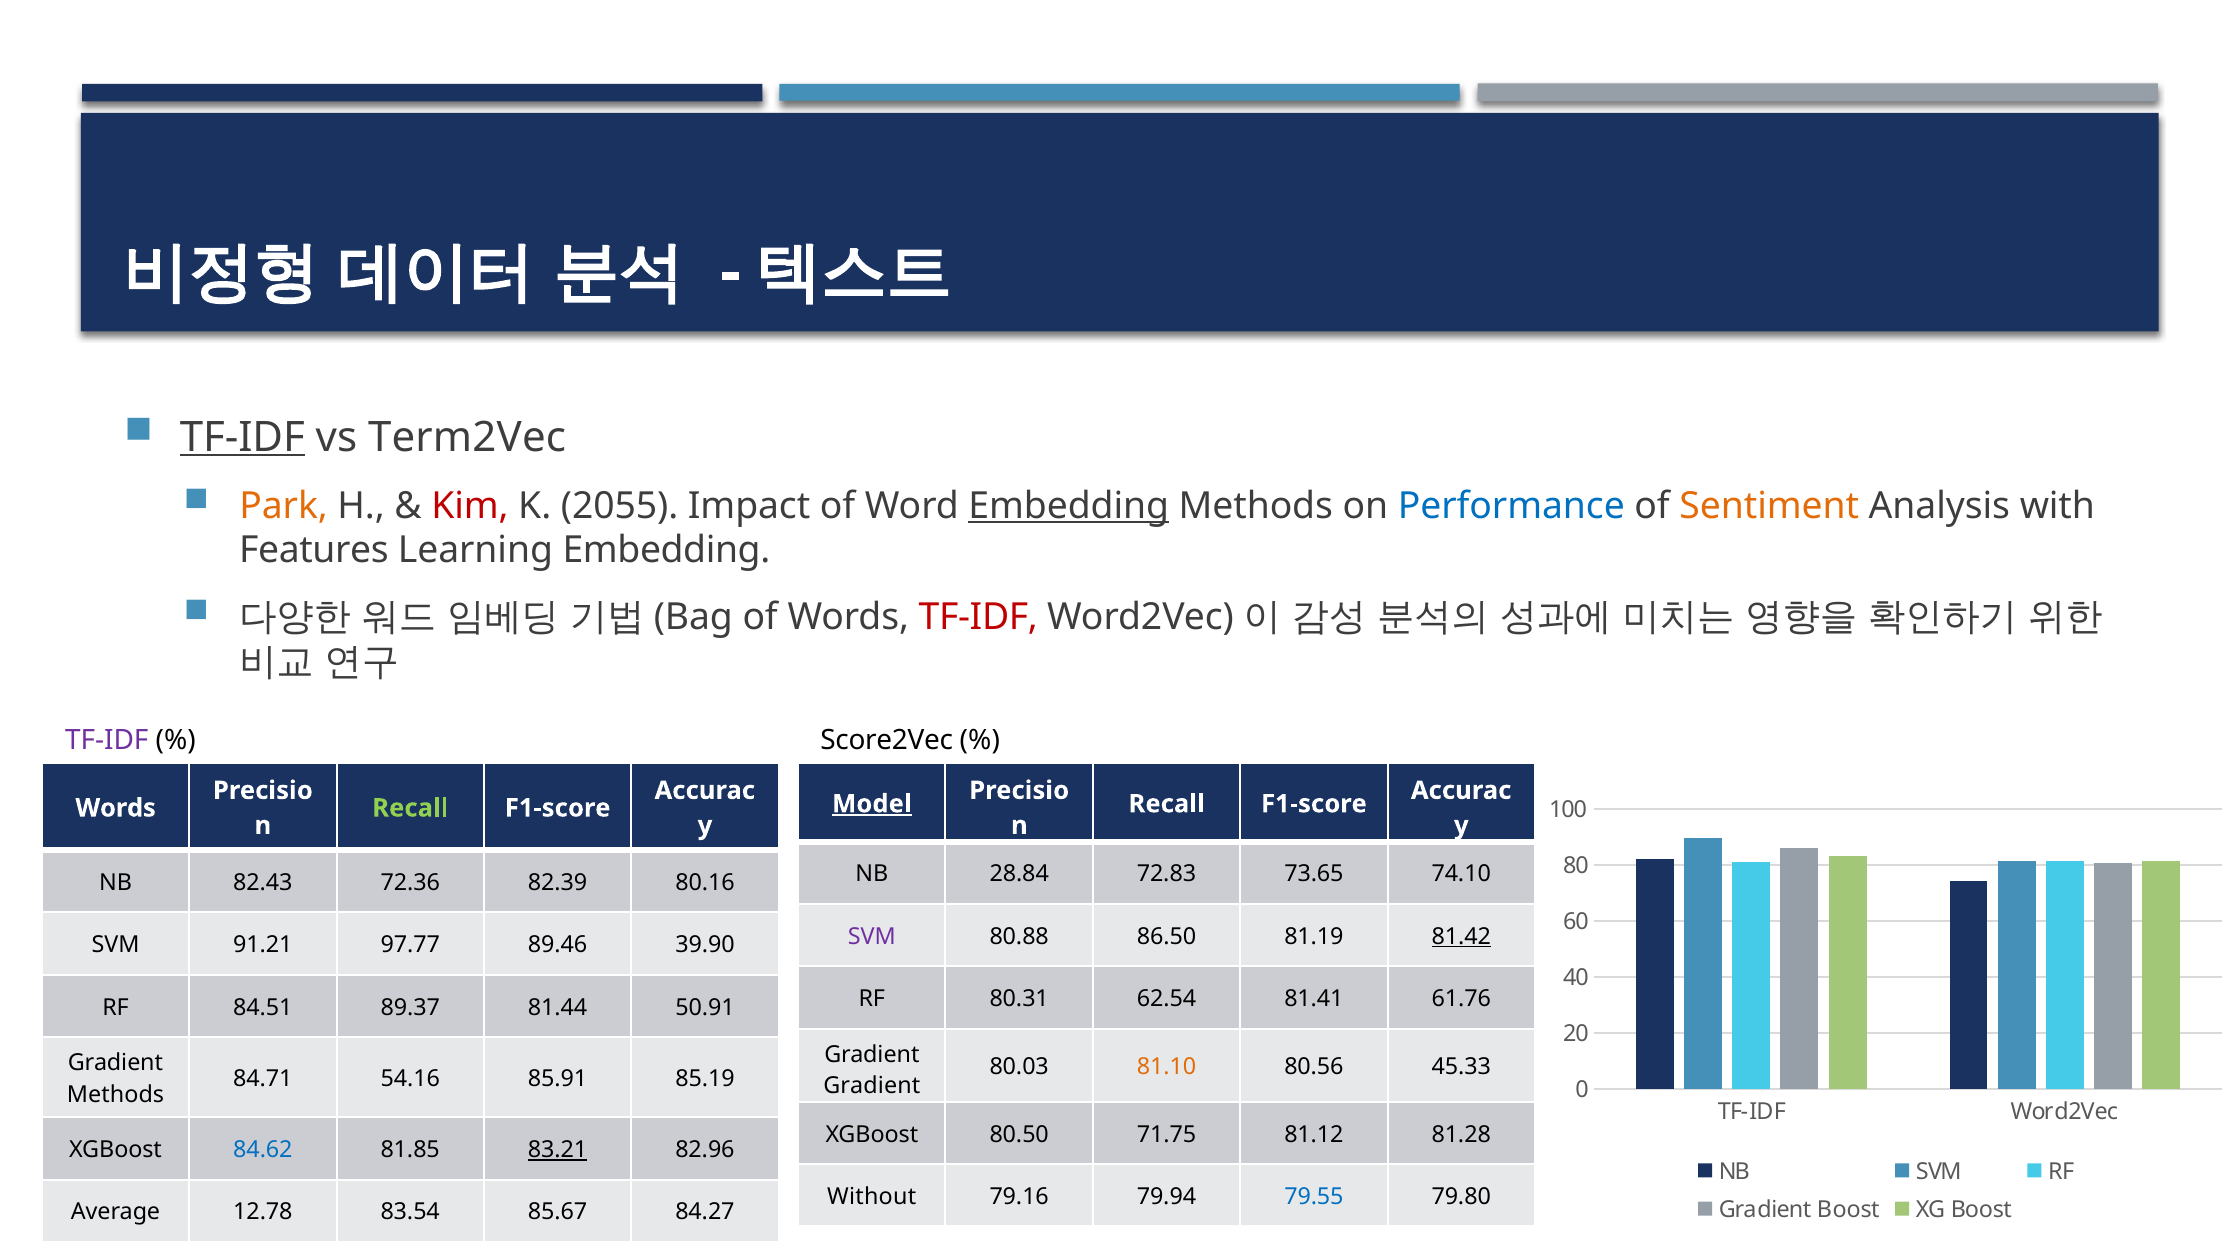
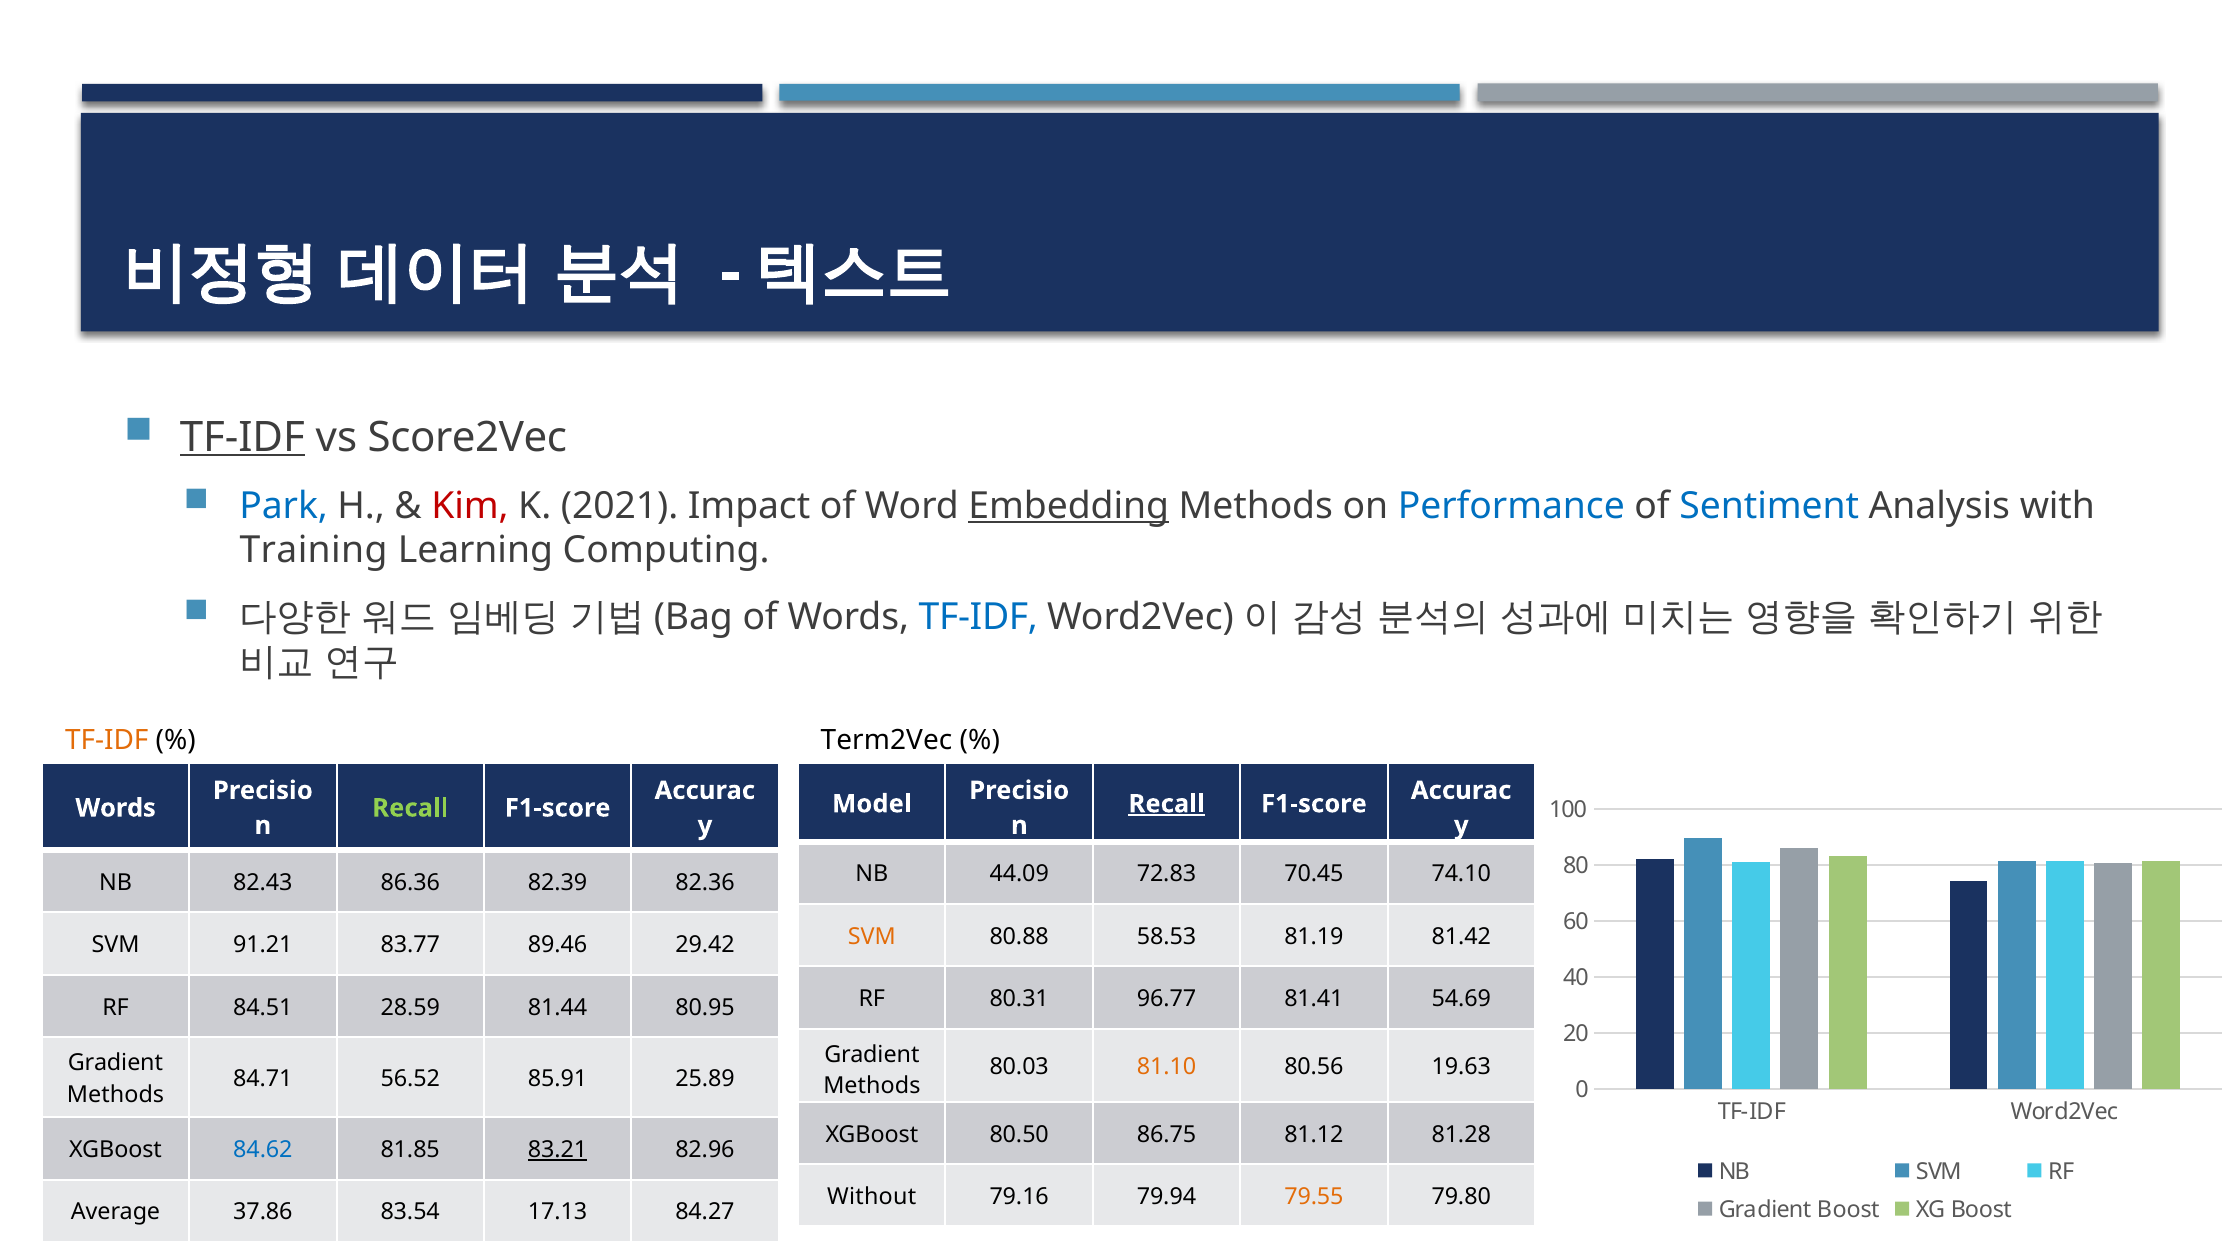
Term2Vec: Term2Vec -> Score2Vec
Park colour: orange -> blue
2055: 2055 -> 2021
Sentiment colour: orange -> blue
Features: Features -> Training
Learning Embedding: Embedding -> Computing
TF-IDF at (978, 617) colour: red -> blue
TF-IDF at (107, 740) colour: purple -> orange
Score2Vec: Score2Vec -> Term2Vec
Model underline: present -> none
Recall at (1167, 804) underline: none -> present
28.84: 28.84 -> 44.09
73.65: 73.65 -> 70.45
72.36: 72.36 -> 86.36
80.16: 80.16 -> 82.36
SVM at (872, 937) colour: purple -> orange
86.50: 86.50 -> 58.53
81.42 underline: present -> none
97.77: 97.77 -> 83.77
39.90: 39.90 -> 29.42
62.54: 62.54 -> 96.77
61.76: 61.76 -> 54.69
89.37: 89.37 -> 28.59
50.91: 50.91 -> 80.95
45.33: 45.33 -> 19.63
54.16: 54.16 -> 56.52
85.19: 85.19 -> 25.89
Gradient at (872, 1086): Gradient -> Methods
71.75: 71.75 -> 86.75
79.55 colour: blue -> orange
12.78: 12.78 -> 37.86
85.67: 85.67 -> 17.13
